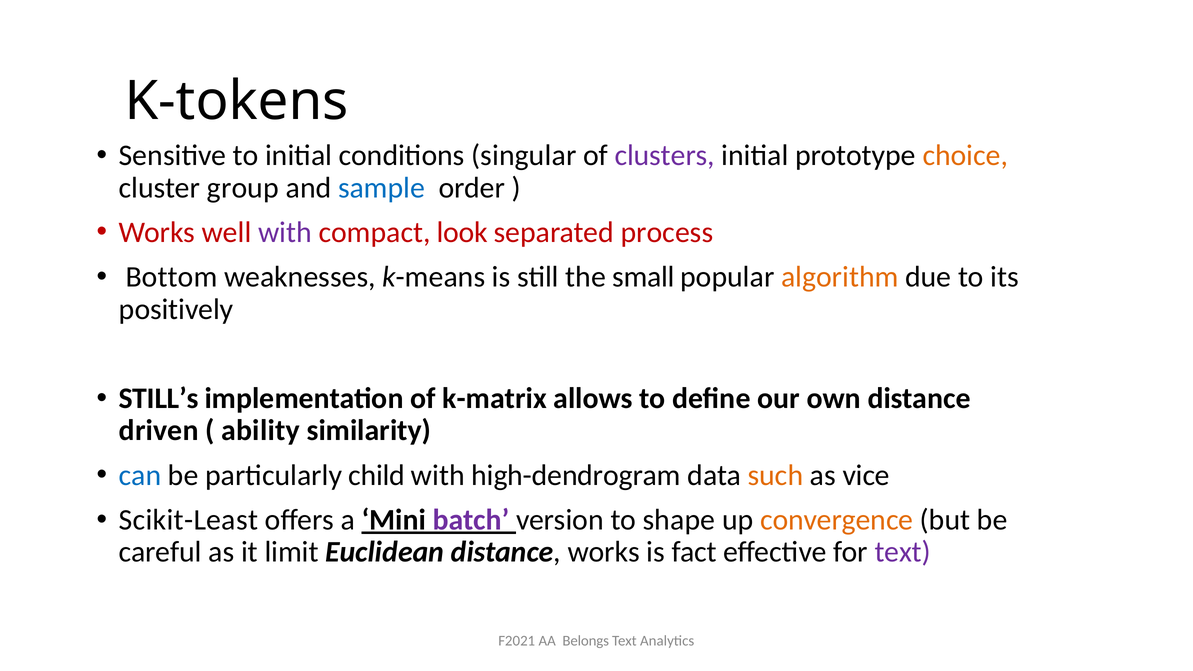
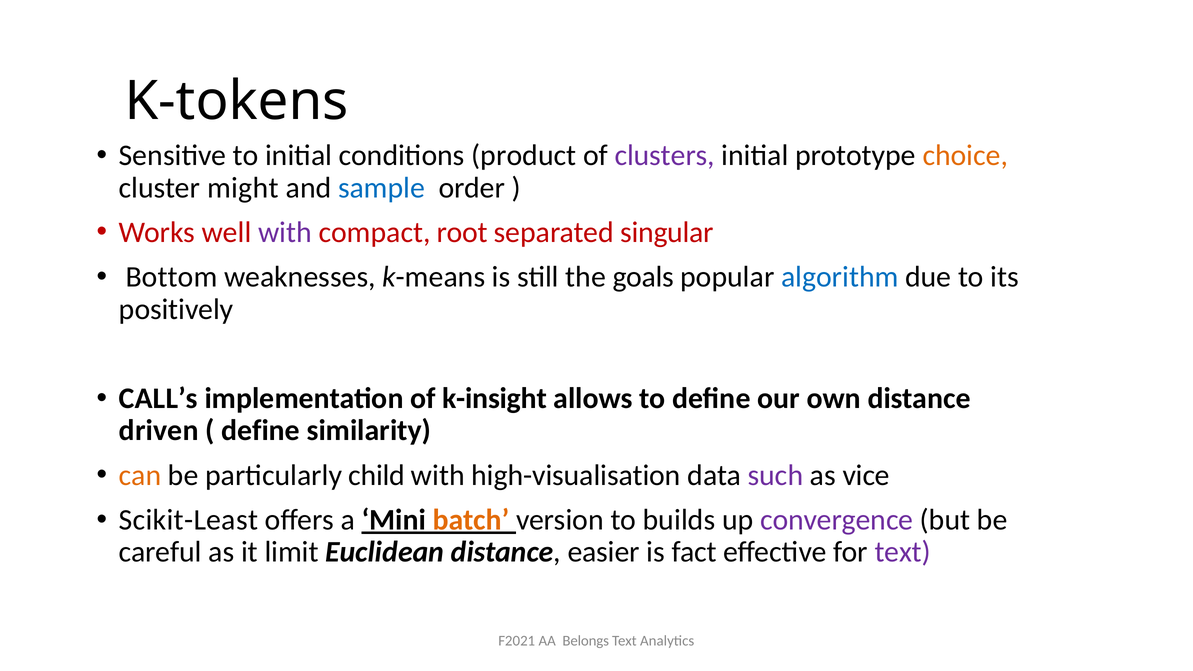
singular: singular -> product
group: group -> might
look: look -> root
process: process -> singular
small: small -> goals
algorithm colour: orange -> blue
STILL’s: STILL’s -> CALL’s
k-matrix: k-matrix -> k-insight
ability at (261, 431): ability -> define
can colour: blue -> orange
high-dendrogram: high-dendrogram -> high-visualisation
such colour: orange -> purple
batch colour: purple -> orange
shape: shape -> builds
convergence colour: orange -> purple
distance works: works -> easier
